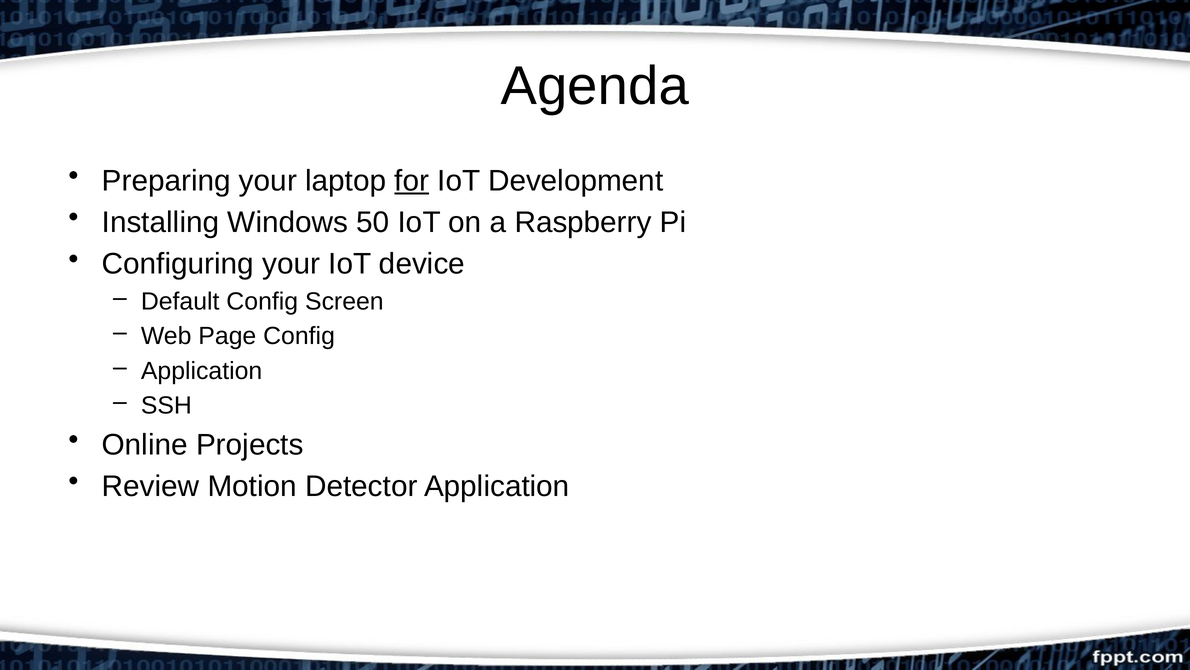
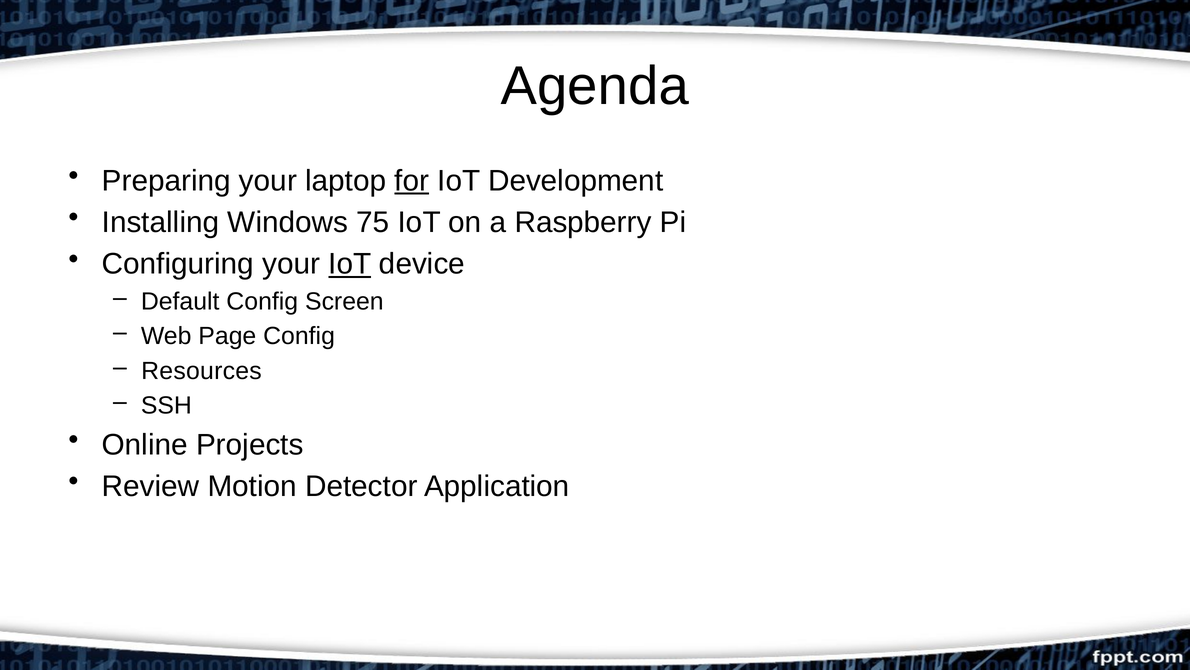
50: 50 -> 75
IoT at (350, 264) underline: none -> present
Application at (202, 371): Application -> Resources
